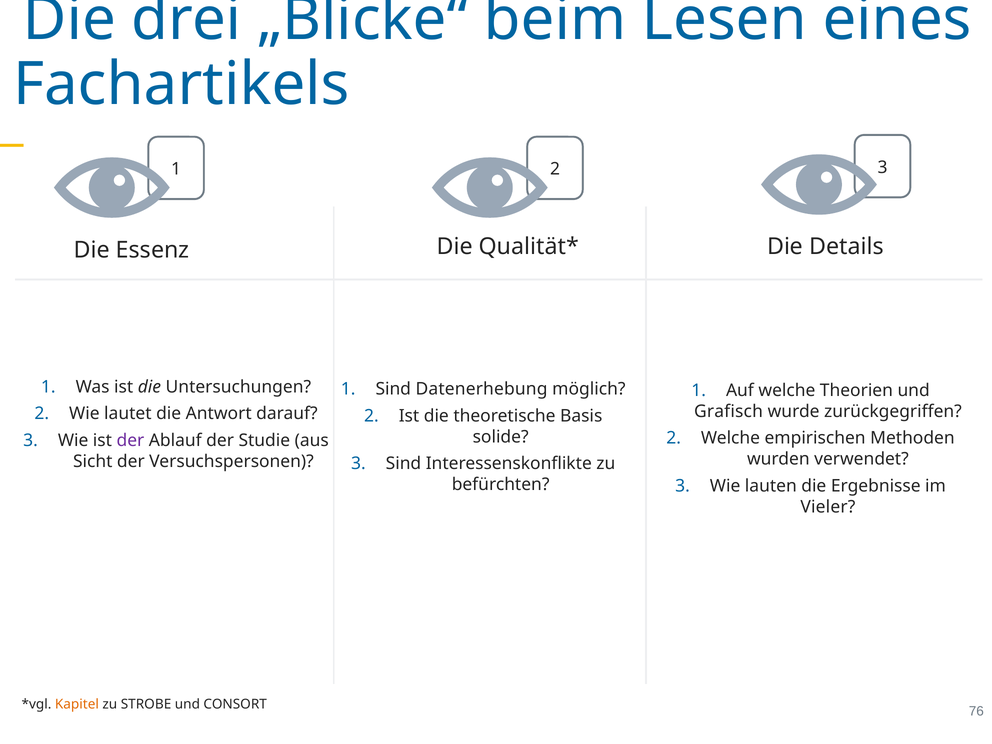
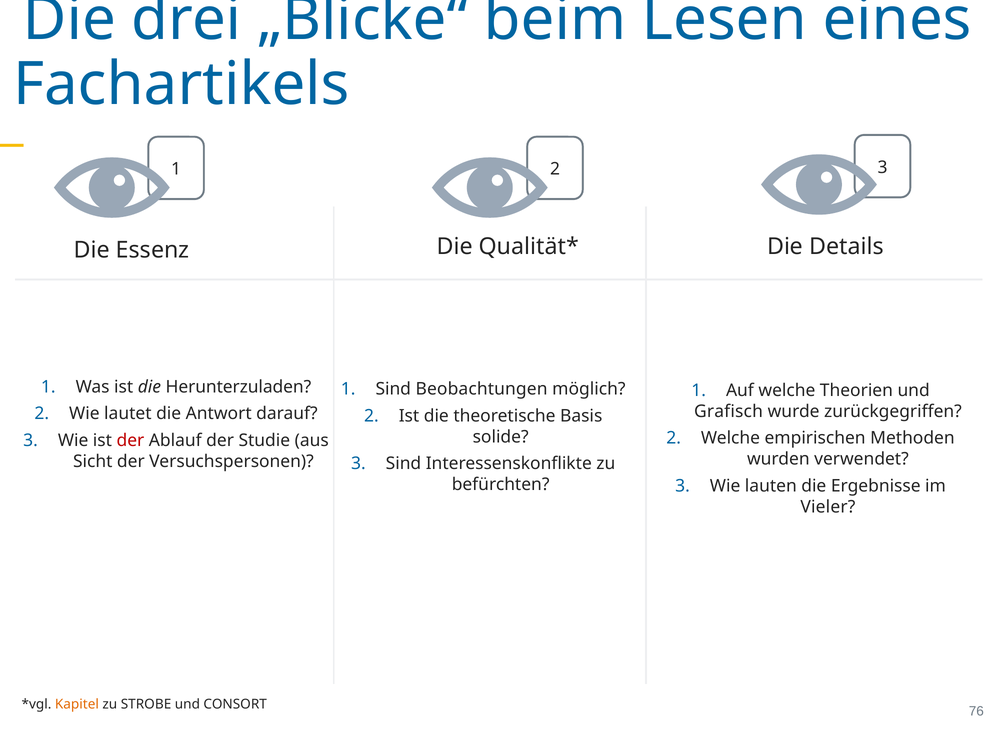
Untersuchungen: Untersuchungen -> Herunterzuladen
Datenerhebung: Datenerhebung -> Beobachtungen
der at (130, 440) colour: purple -> red
